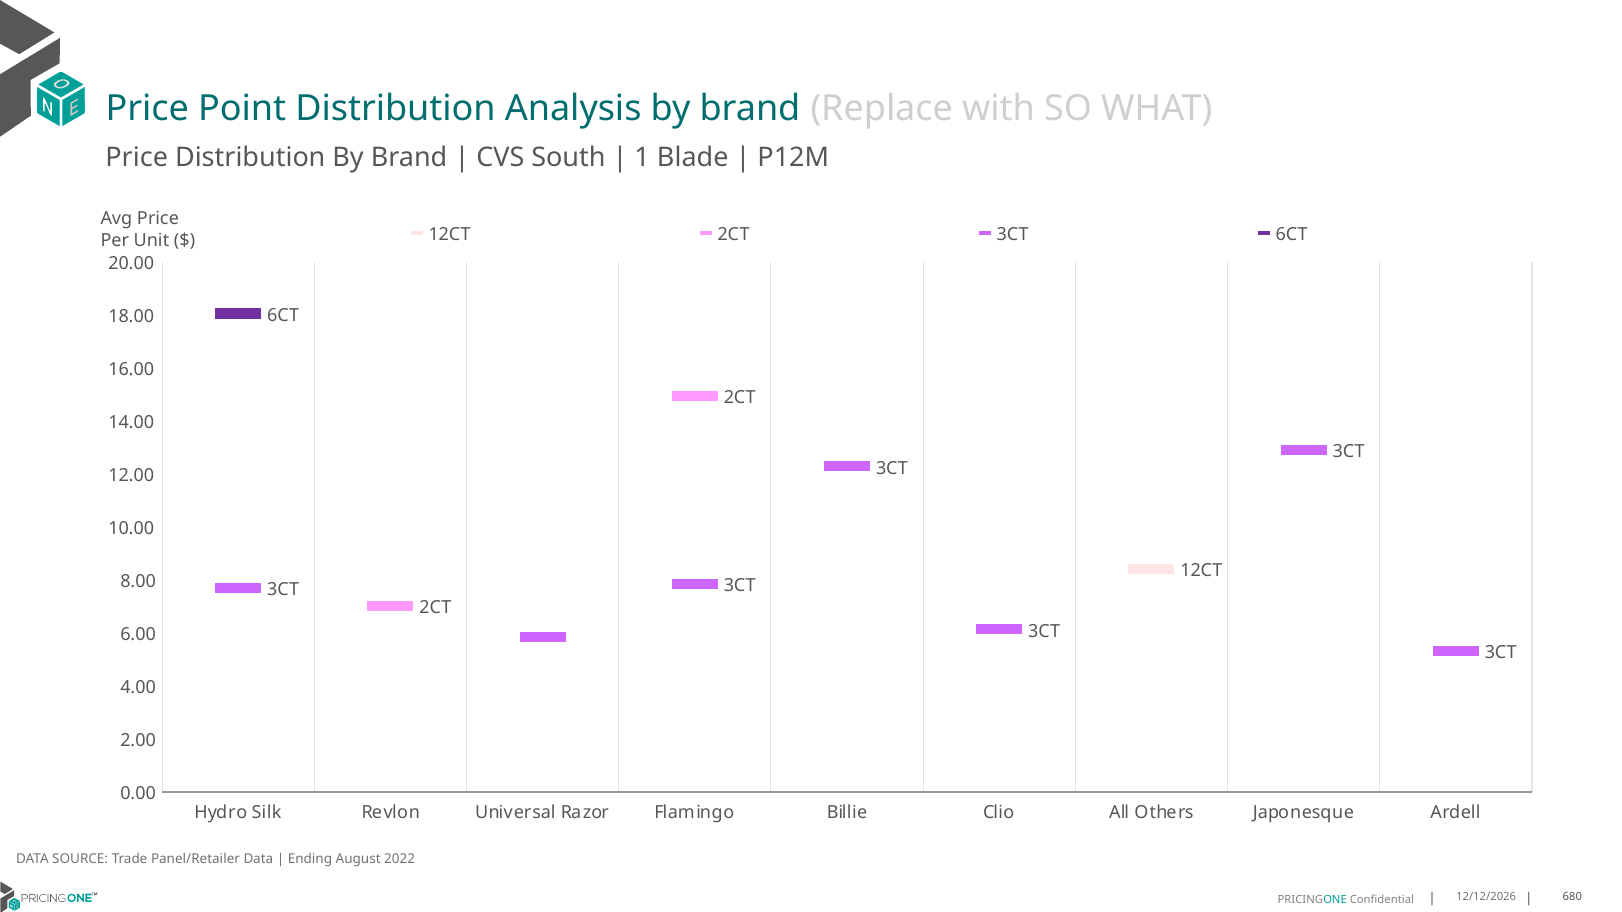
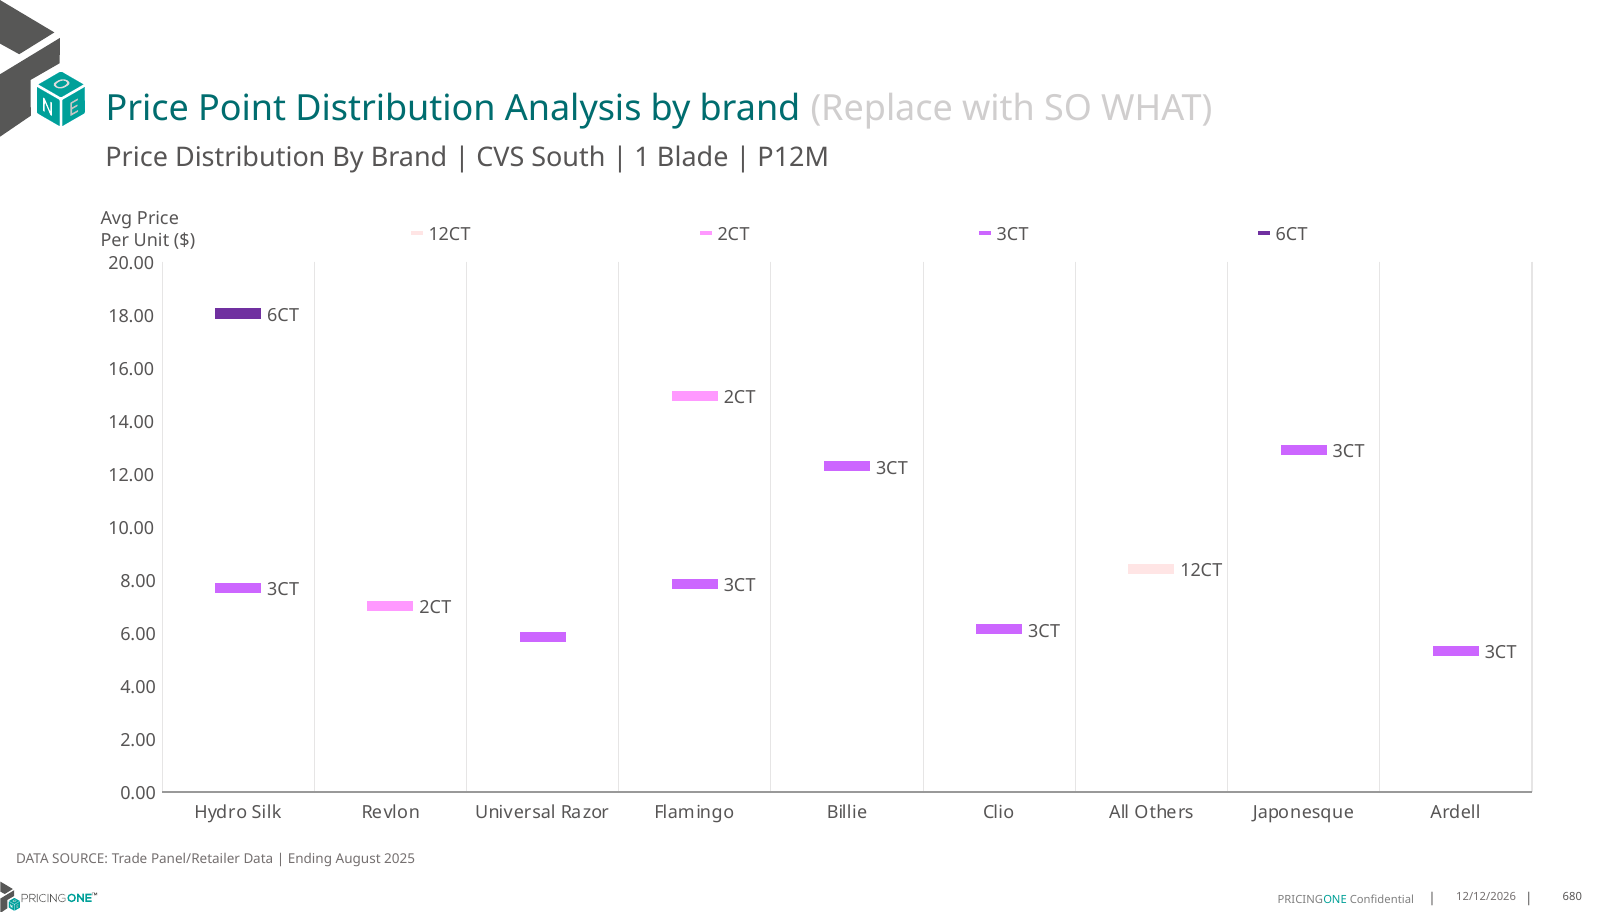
2022: 2022 -> 2025
